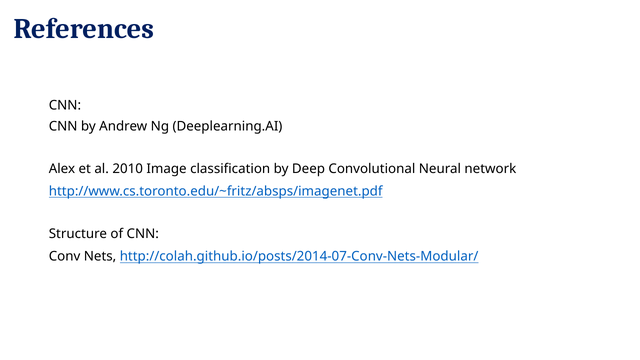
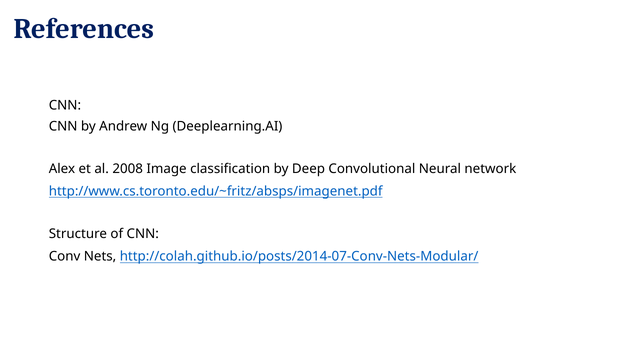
2010: 2010 -> 2008
